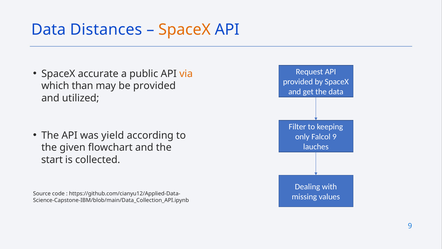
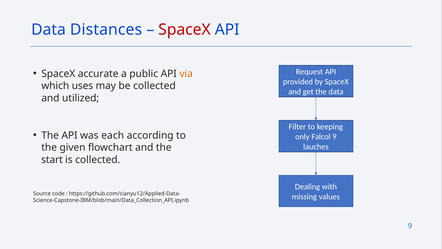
SpaceX at (185, 30) colour: orange -> red
than: than -> uses
be provided: provided -> collected
yield: yield -> each
